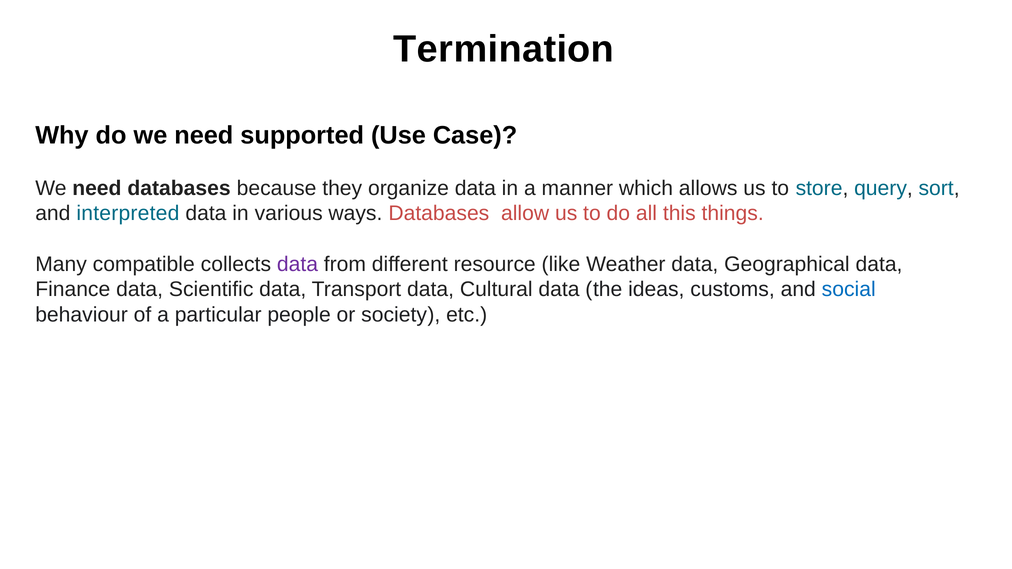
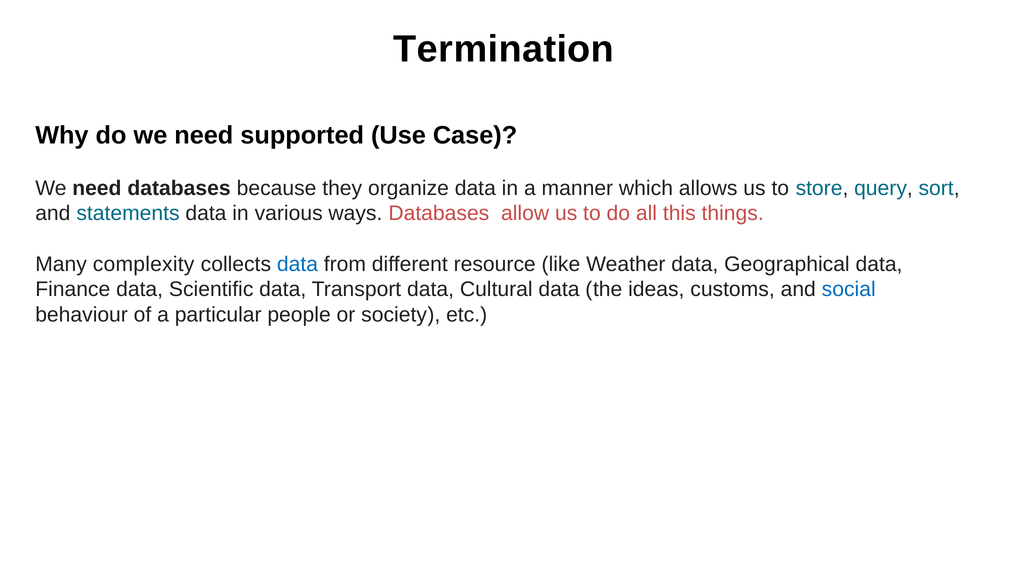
interpreted: interpreted -> statements
compatible: compatible -> complexity
data at (297, 264) colour: purple -> blue
